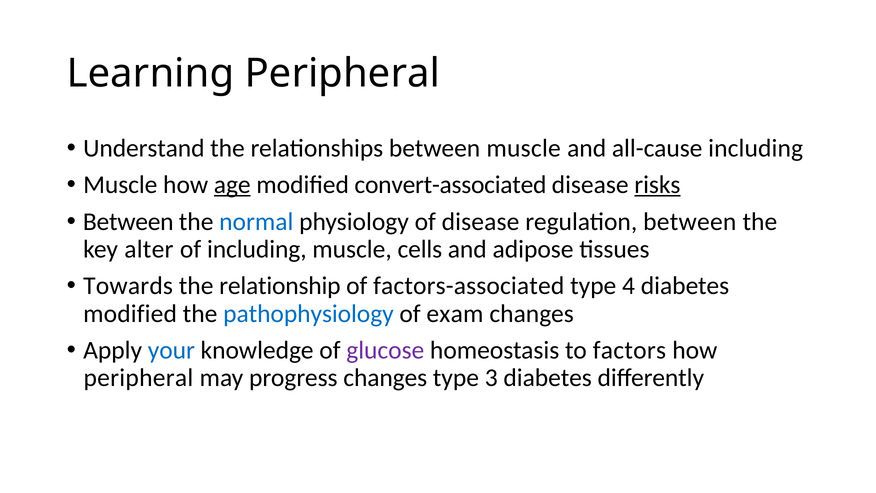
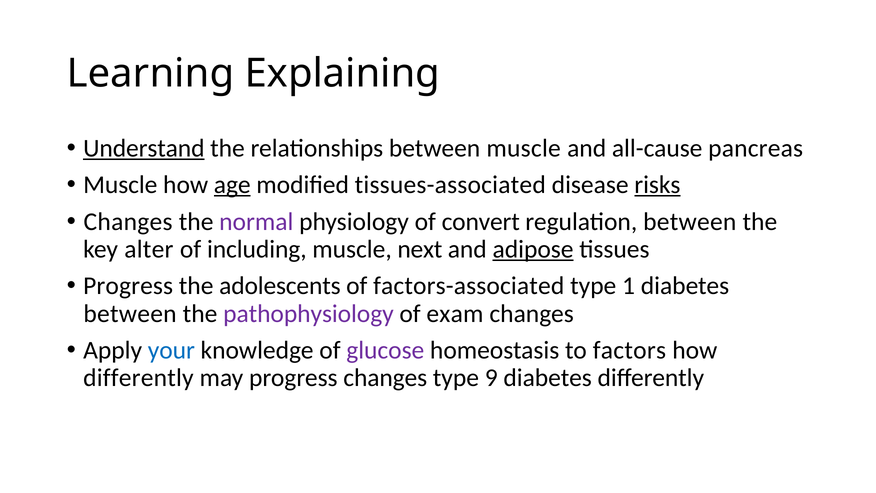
Learning Peripheral: Peripheral -> Explaining
Understand underline: none -> present
all-cause including: including -> pancreas
convert-associated: convert-associated -> tissues-associated
Between at (128, 222): Between -> Changes
normal colour: blue -> purple
of disease: disease -> convert
cells: cells -> next
adipose underline: none -> present
Towards at (128, 286): Towards -> Progress
relationship: relationship -> adolescents
4: 4 -> 1
modified at (130, 313): modified -> between
pathophysiology colour: blue -> purple
peripheral at (138, 378): peripheral -> differently
3: 3 -> 9
